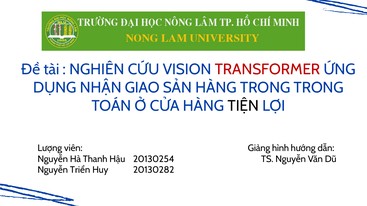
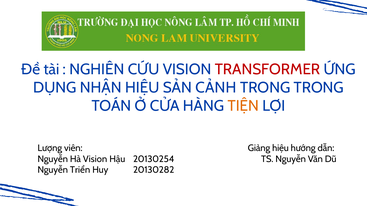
NHẬN GIAO: GIAO -> HIỆU
SẢN HÀNG: HÀNG -> CẢNH
TIỆN colour: black -> orange
Giảng hình: hình -> hiệu
Hà Thanh: Thanh -> Vision
